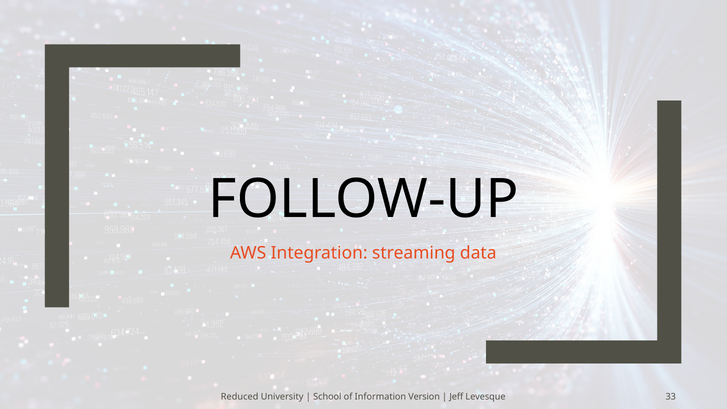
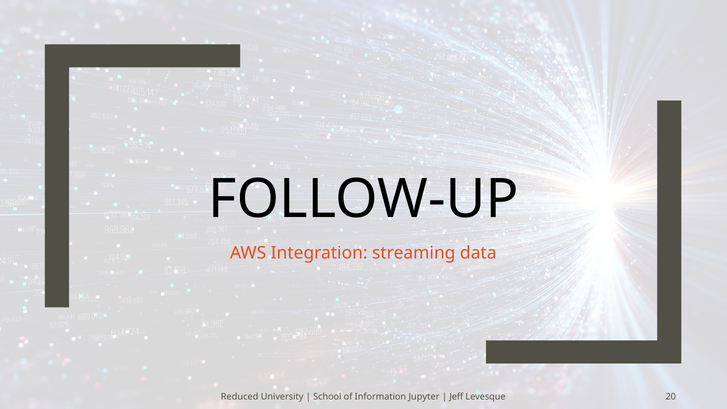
Version: Version -> Jupyter
33: 33 -> 20
